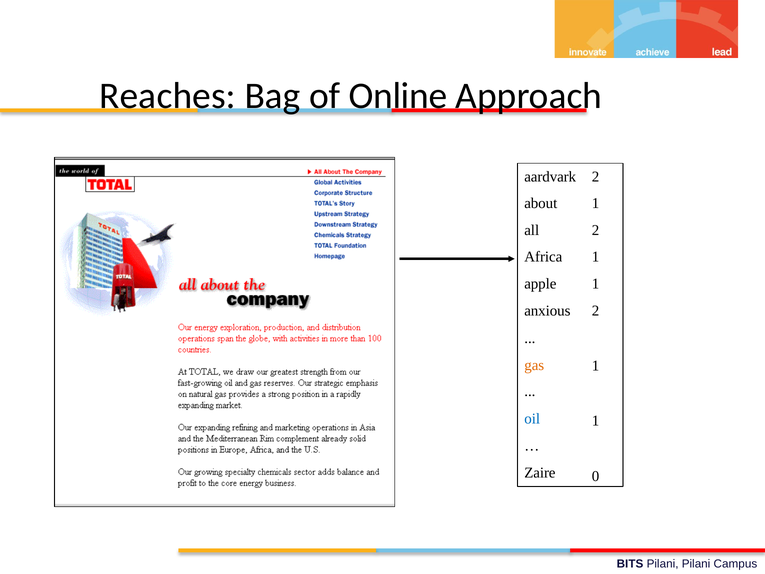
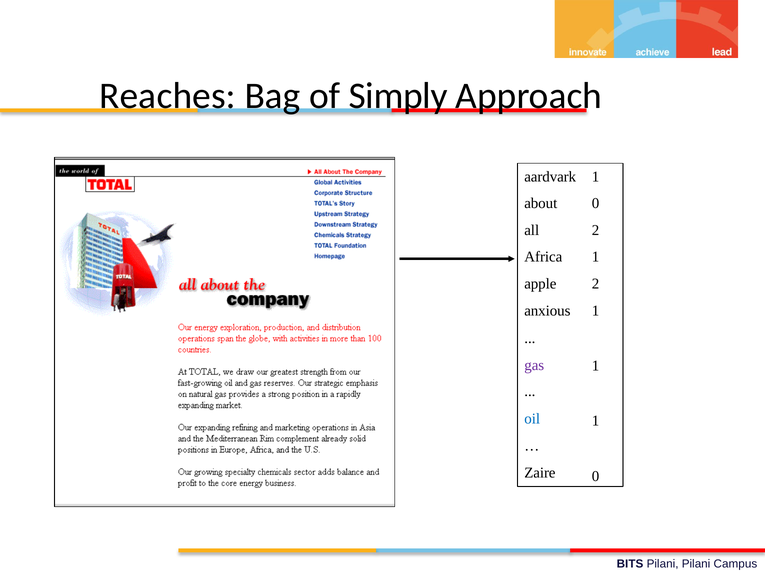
Online: Online -> Simply
aardvark 2: 2 -> 1
about 1: 1 -> 0
apple 1: 1 -> 2
anxious 2: 2 -> 1
gas colour: orange -> purple
